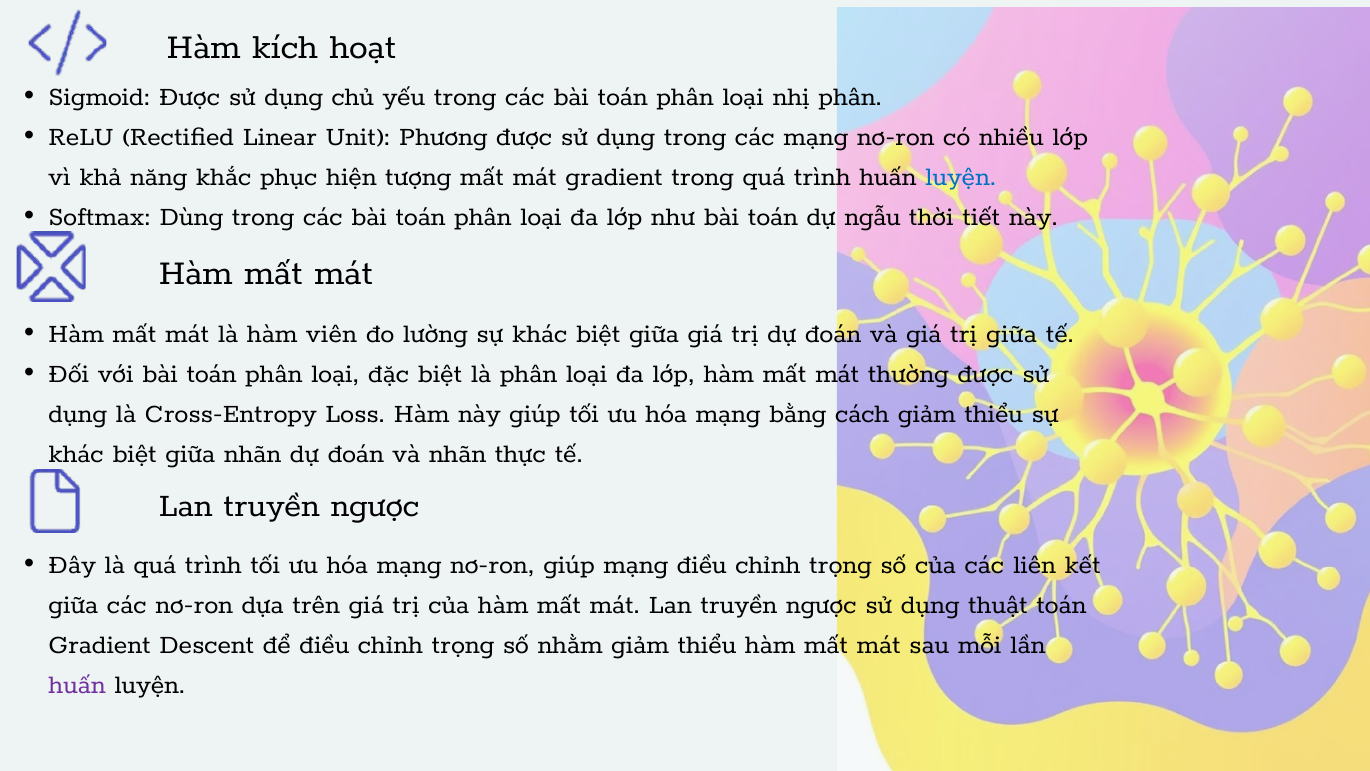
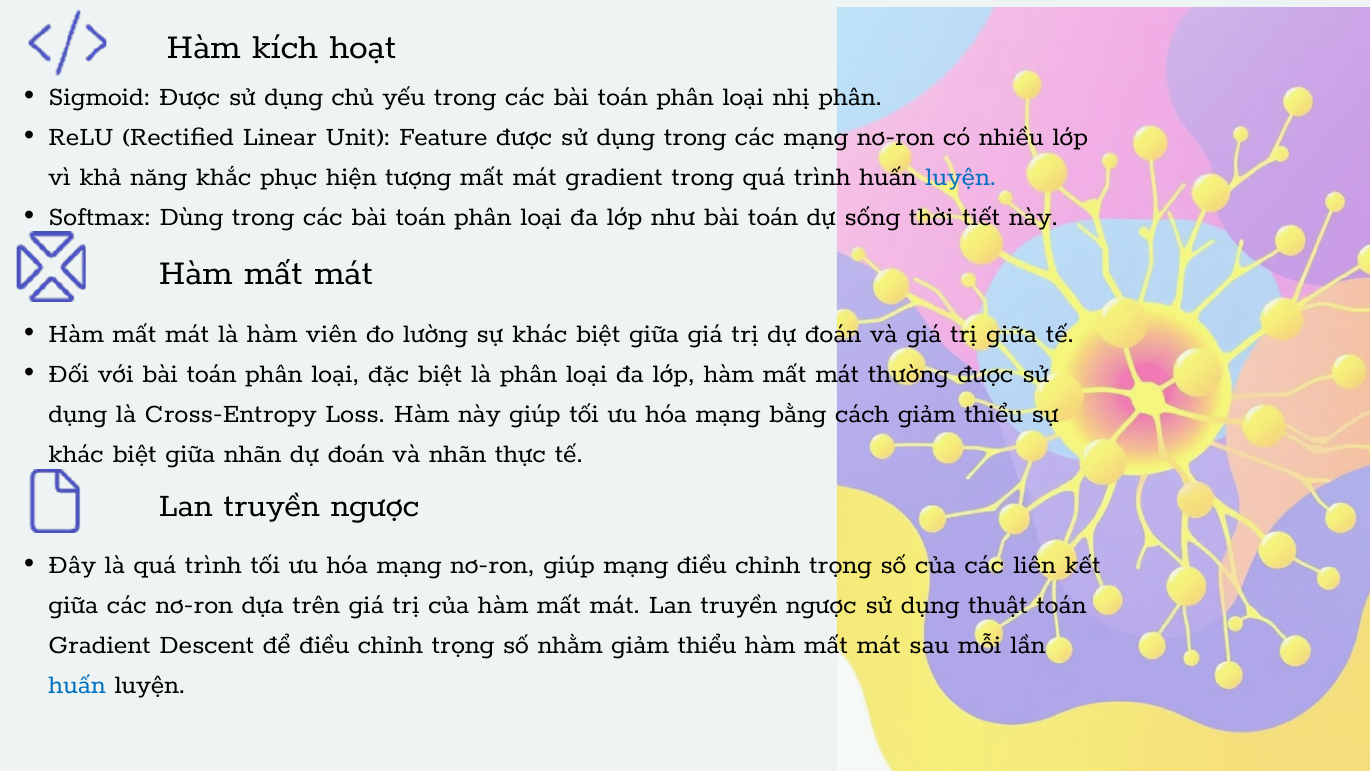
Phương: Phương -> Feature
ngẫu: ngẫu -> sống
huấn at (77, 684) colour: purple -> blue
